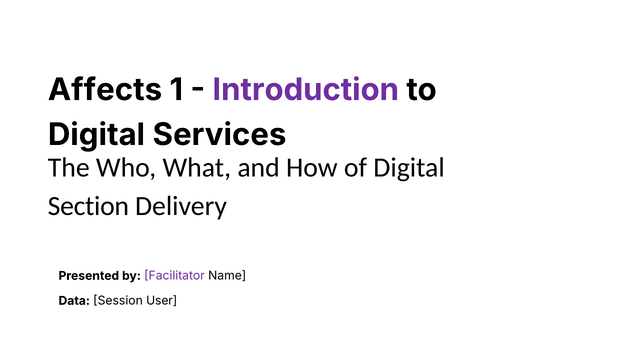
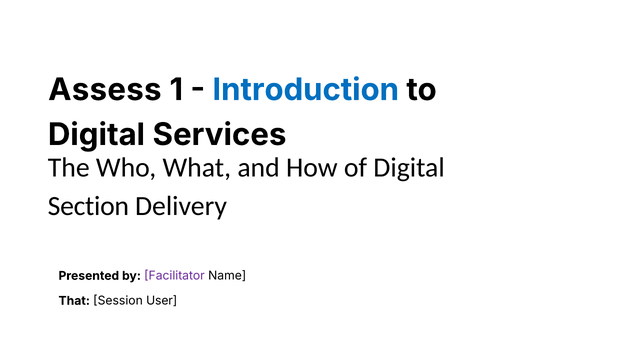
Affects: Affects -> Assess
Introduction colour: purple -> blue
Data: Data -> That
